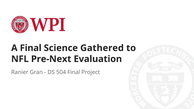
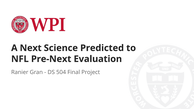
A Final: Final -> Next
Gathered: Gathered -> Predicted
